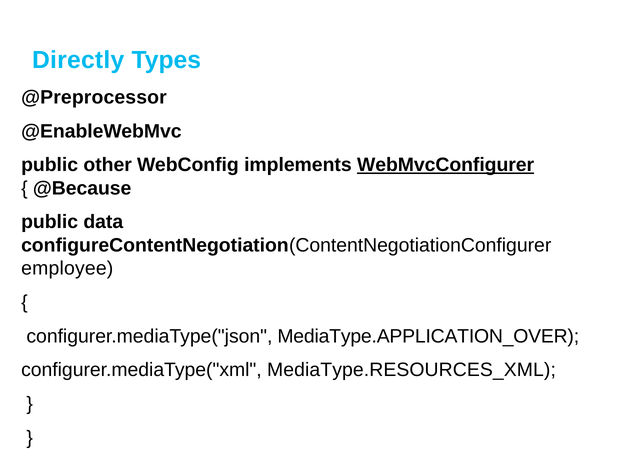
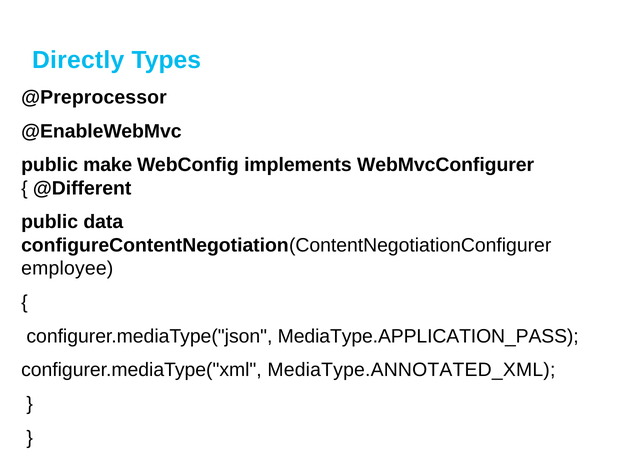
other: other -> make
WebMvcConfigurer underline: present -> none
@Because: @Because -> @Different
MediaType.APPLICATION_OVER: MediaType.APPLICATION_OVER -> MediaType.APPLICATION_PASS
MediaType.RESOURCES_XML: MediaType.RESOURCES_XML -> MediaType.ANNOTATED_XML
